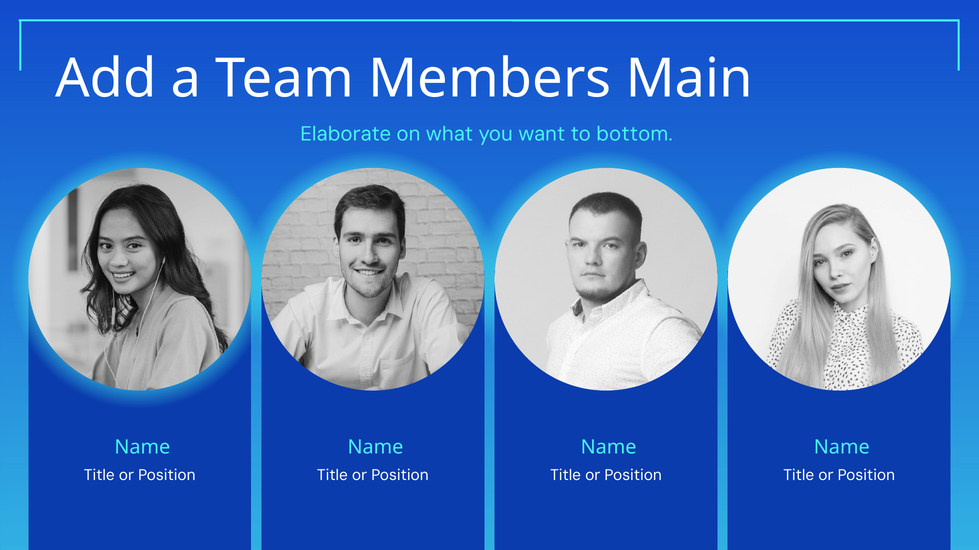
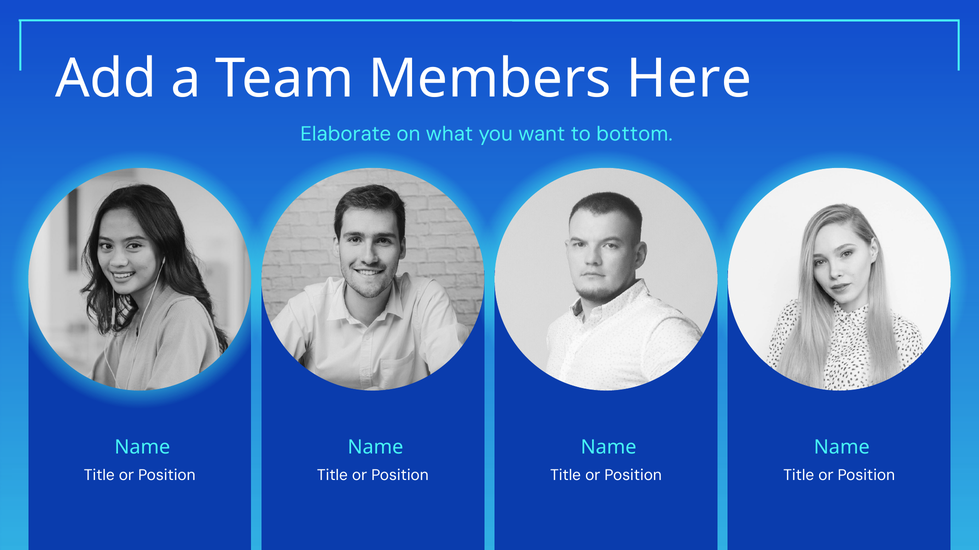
Main: Main -> Here
